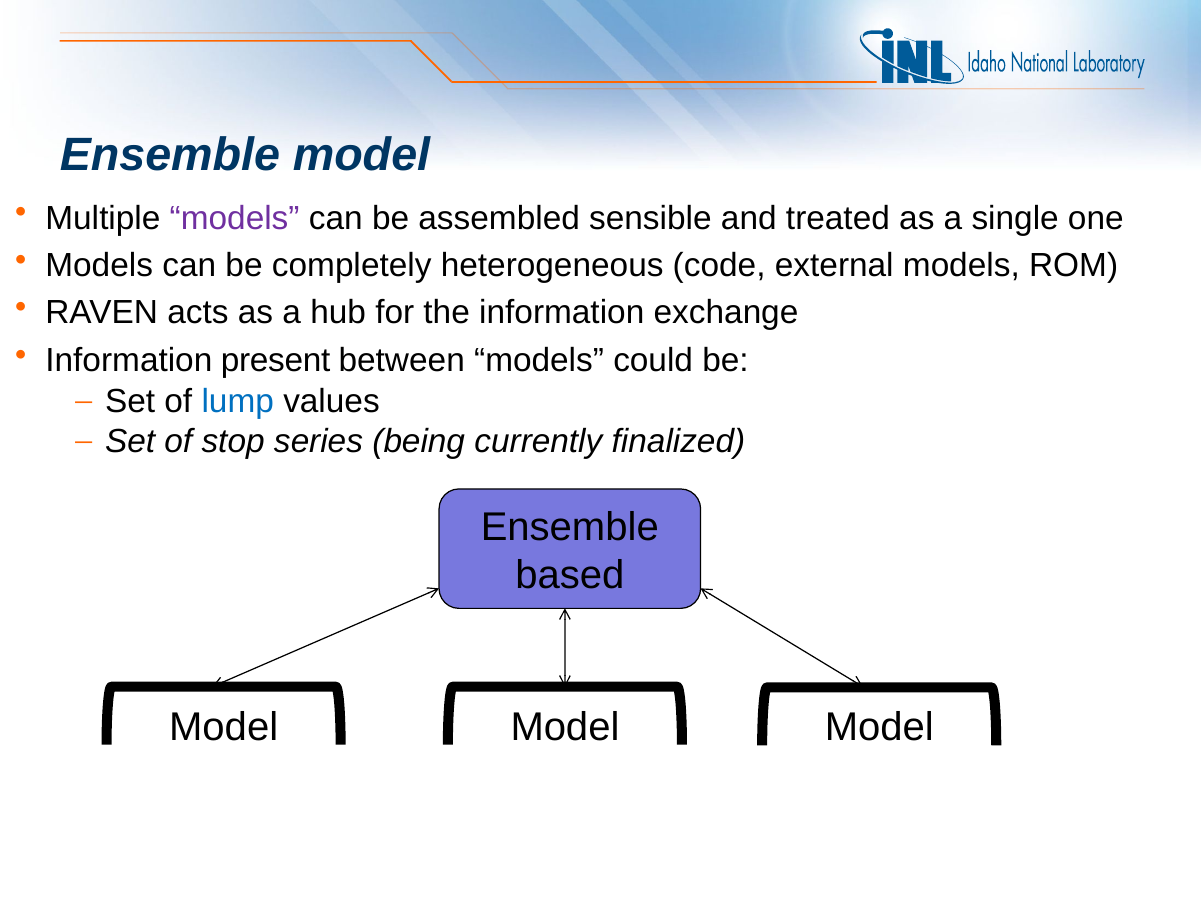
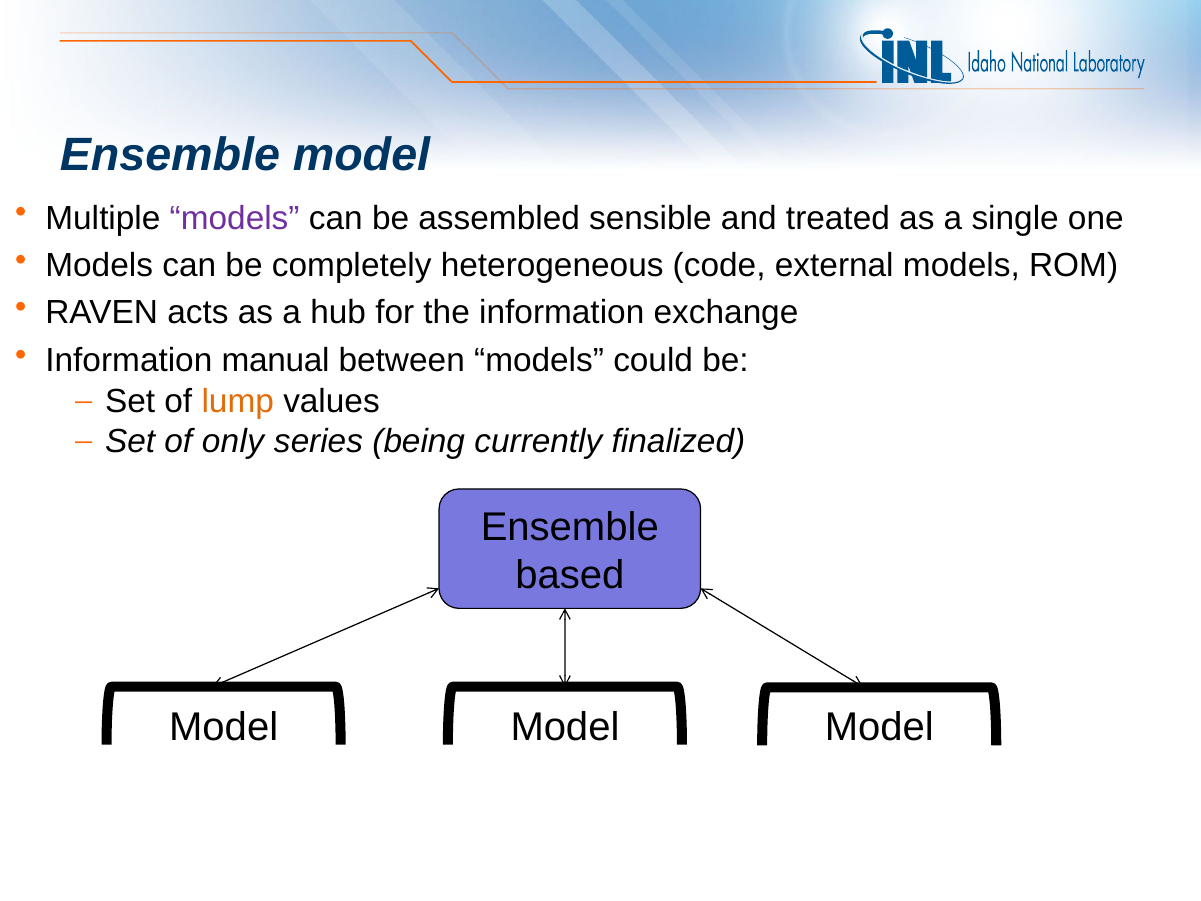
present: present -> manual
lump colour: blue -> orange
stop: stop -> only
